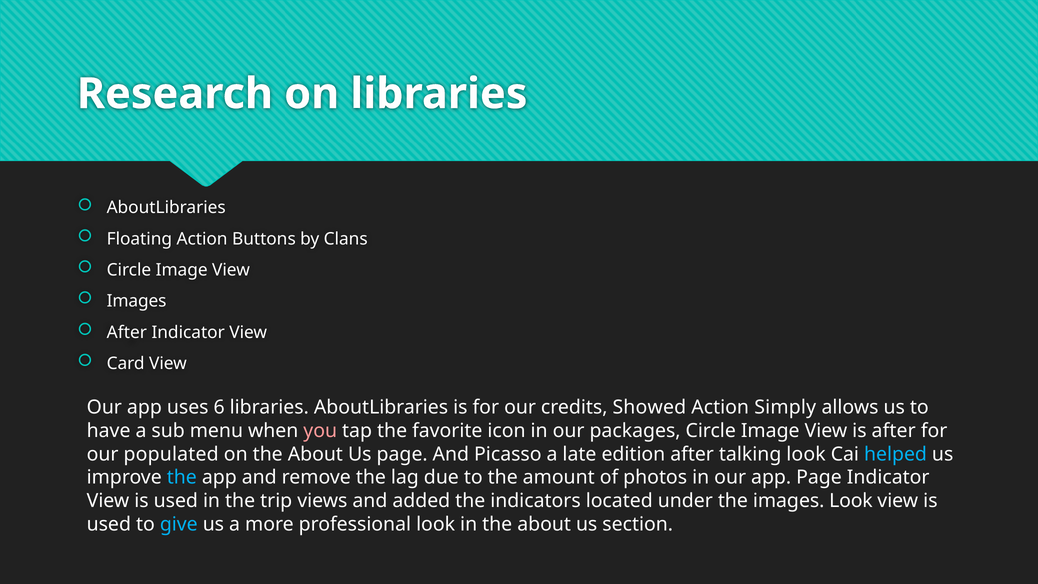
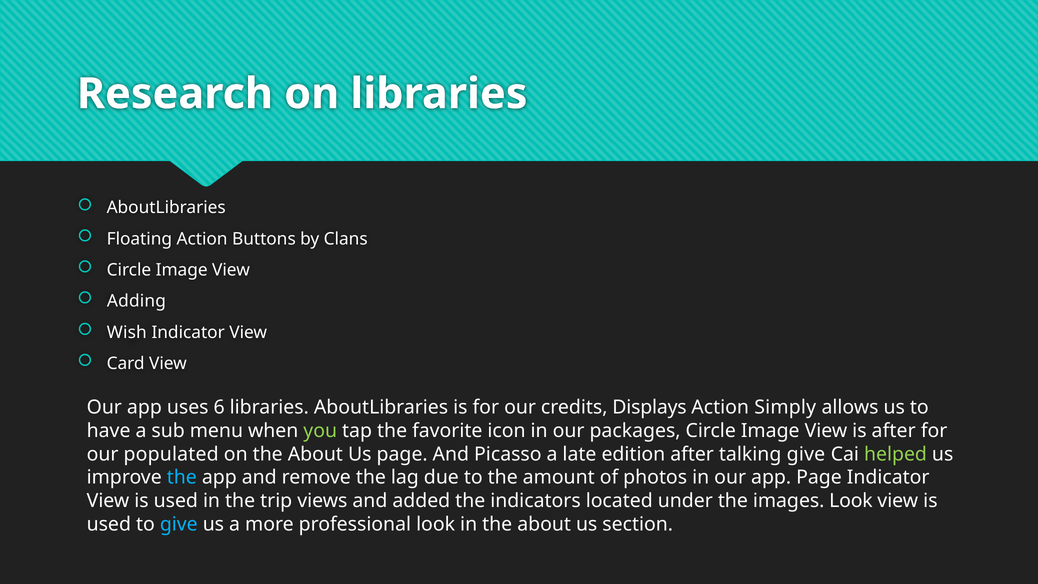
Images at (137, 301): Images -> Adding
After at (127, 332): After -> Wish
Showed: Showed -> Displays
you colour: pink -> light green
talking look: look -> give
helped colour: light blue -> light green
